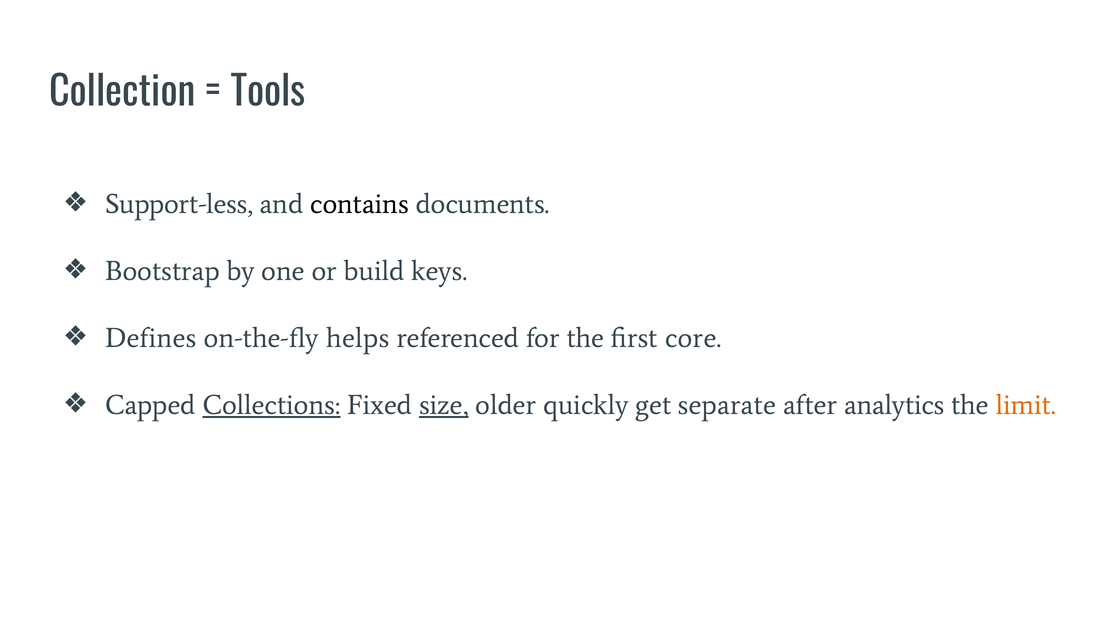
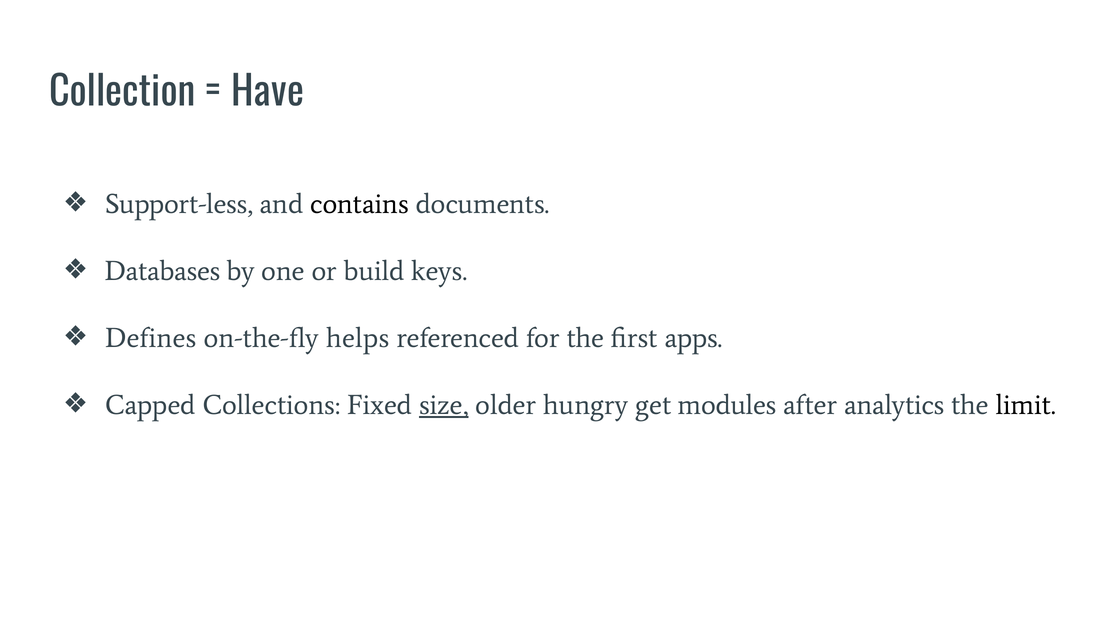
Tools: Tools -> Have
Bootstrap: Bootstrap -> Databases
core: core -> apps
Collections underline: present -> none
quickly: quickly -> hungry
separate: separate -> modules
limit colour: orange -> black
